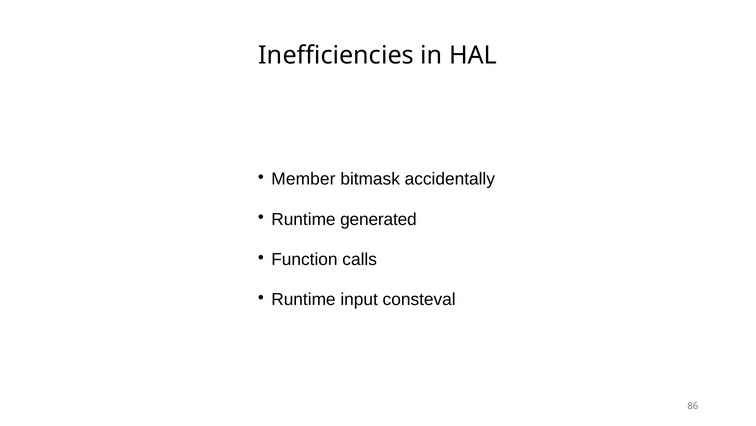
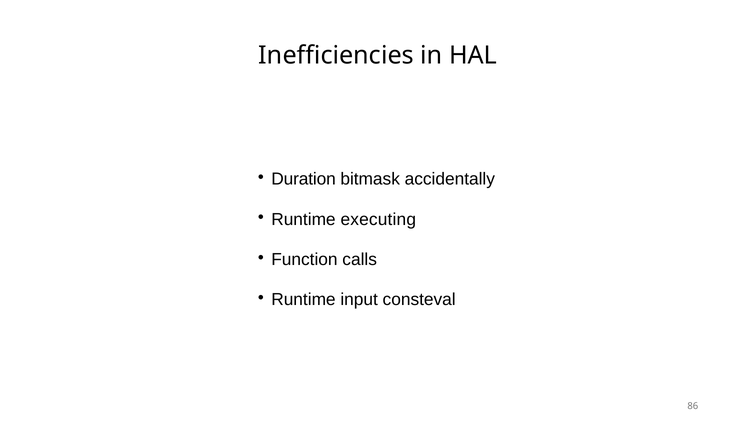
Member: Member -> Duration
generated: generated -> executing
